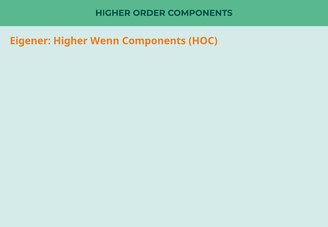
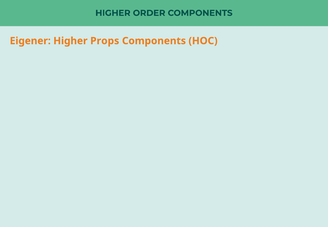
Wenn: Wenn -> Props
